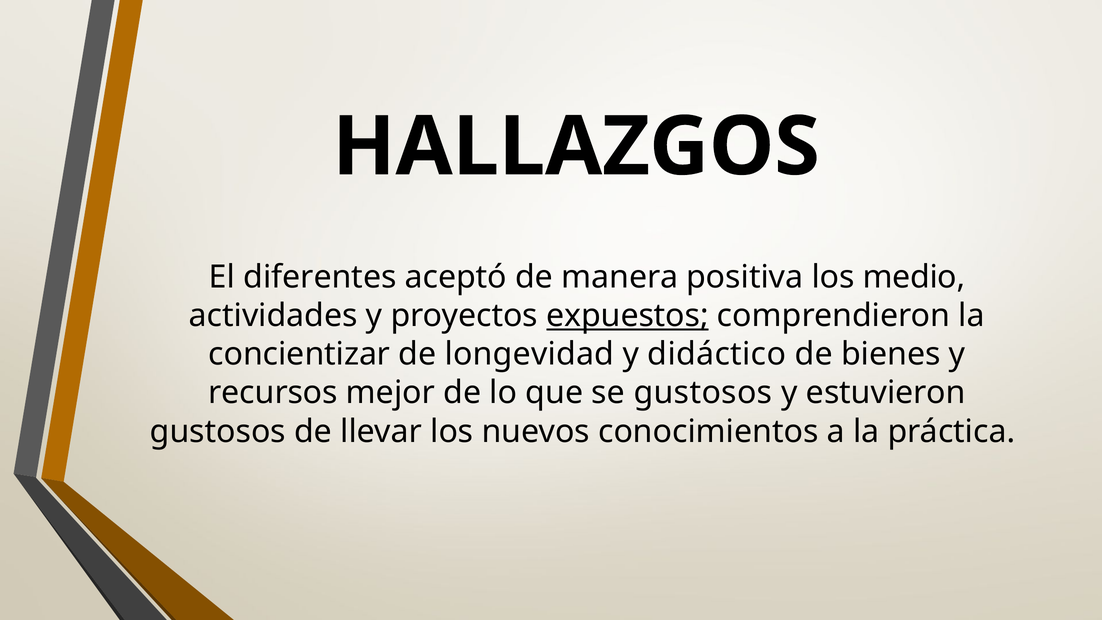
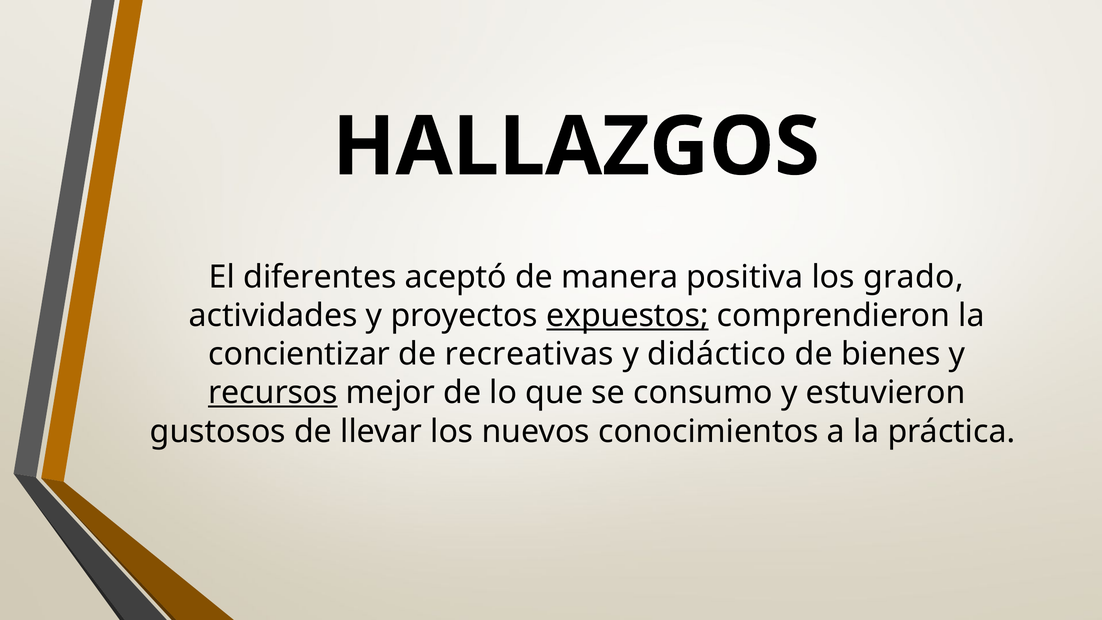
medio: medio -> grado
longevidad: longevidad -> recreativas
recursos underline: none -> present
se gustosos: gustosos -> consumo
